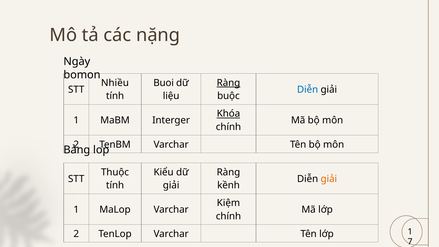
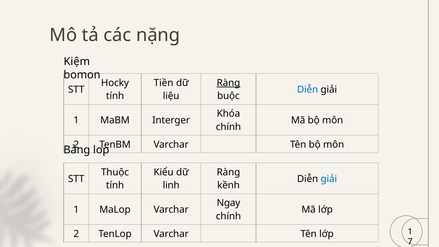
Ngày: Ngày -> Kiệm
Nhiều: Nhiều -> Hocky
Buoi: Buoi -> Tiền
Khóa underline: present -> none
giải at (329, 179) colour: orange -> blue
giải at (171, 185): giải -> linh
Kiệm: Kiệm -> Ngay
